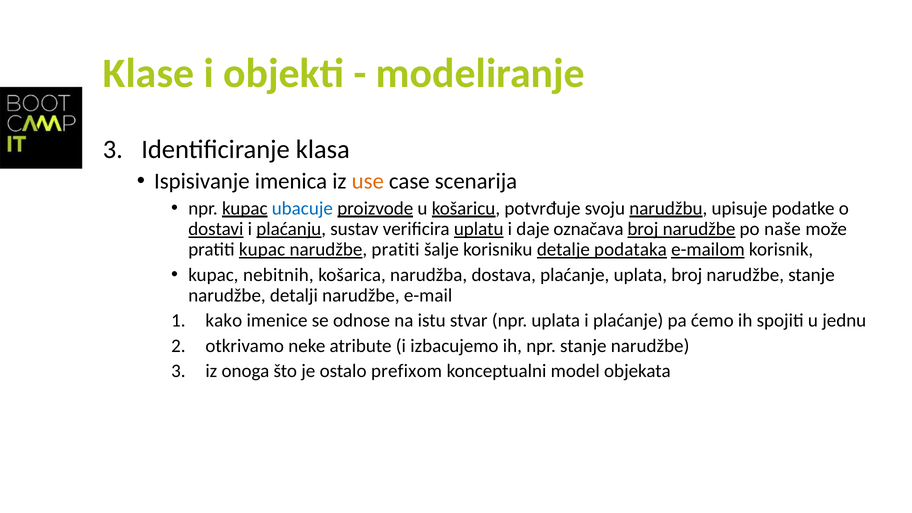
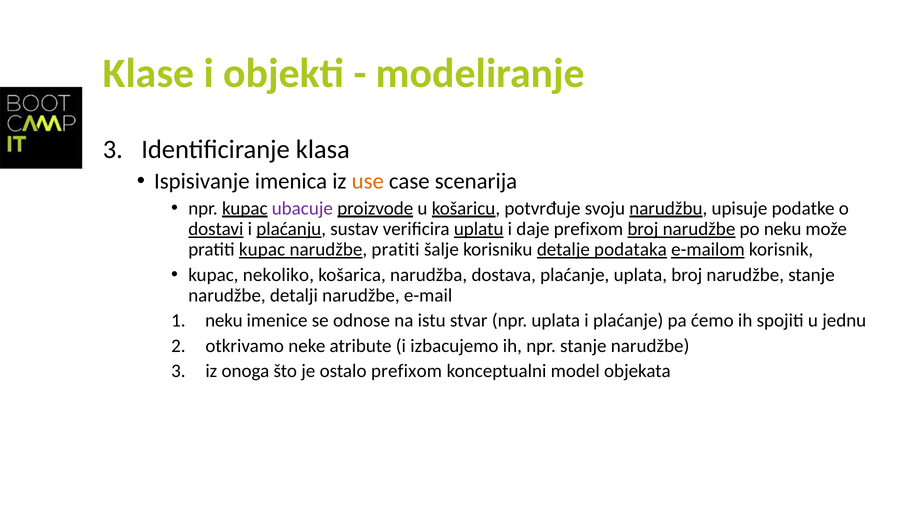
ubacuje colour: blue -> purple
daje označava: označava -> prefixom
po naše: naše -> neku
nebitnih: nebitnih -> nekoliko
kako at (224, 321): kako -> neku
